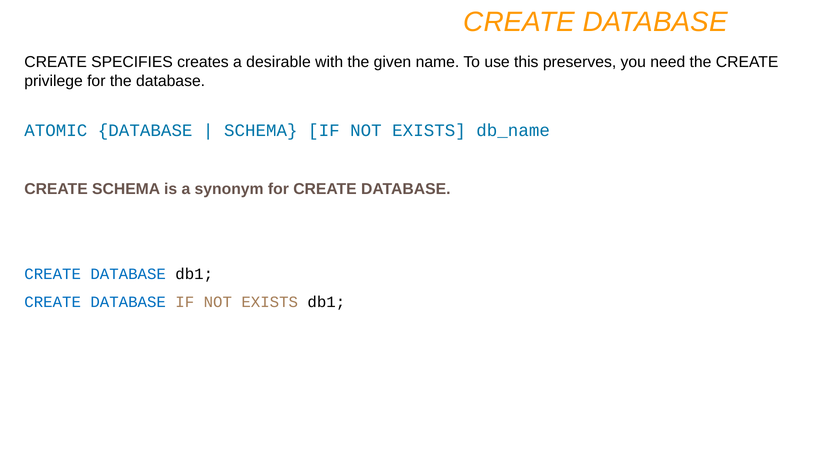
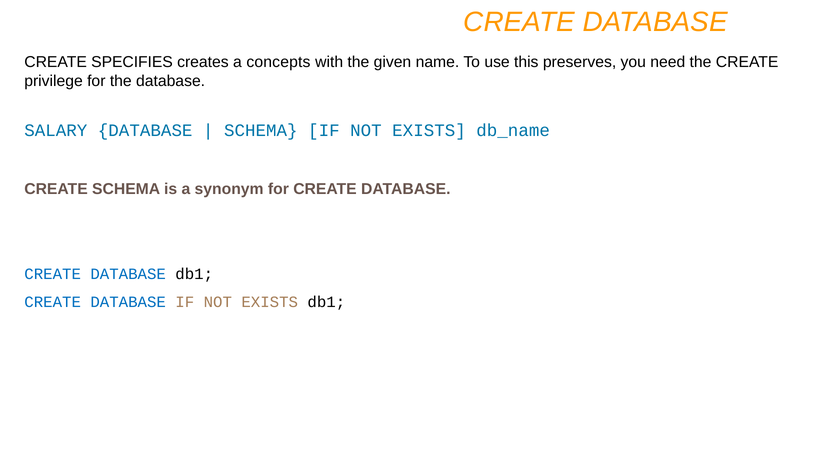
desirable: desirable -> concepts
ATOMIC: ATOMIC -> SALARY
